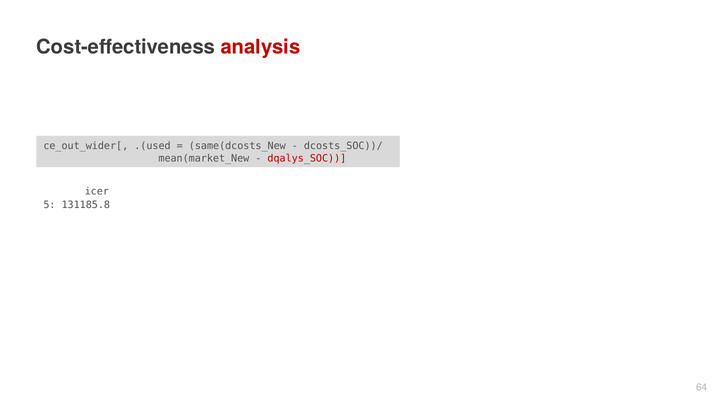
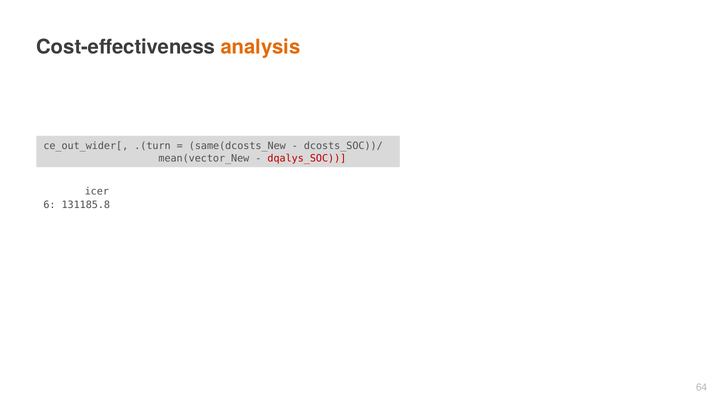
analysis colour: red -> orange
.(used: .(used -> .(turn
mean(market_New: mean(market_New -> mean(vector_New
5: 5 -> 6
